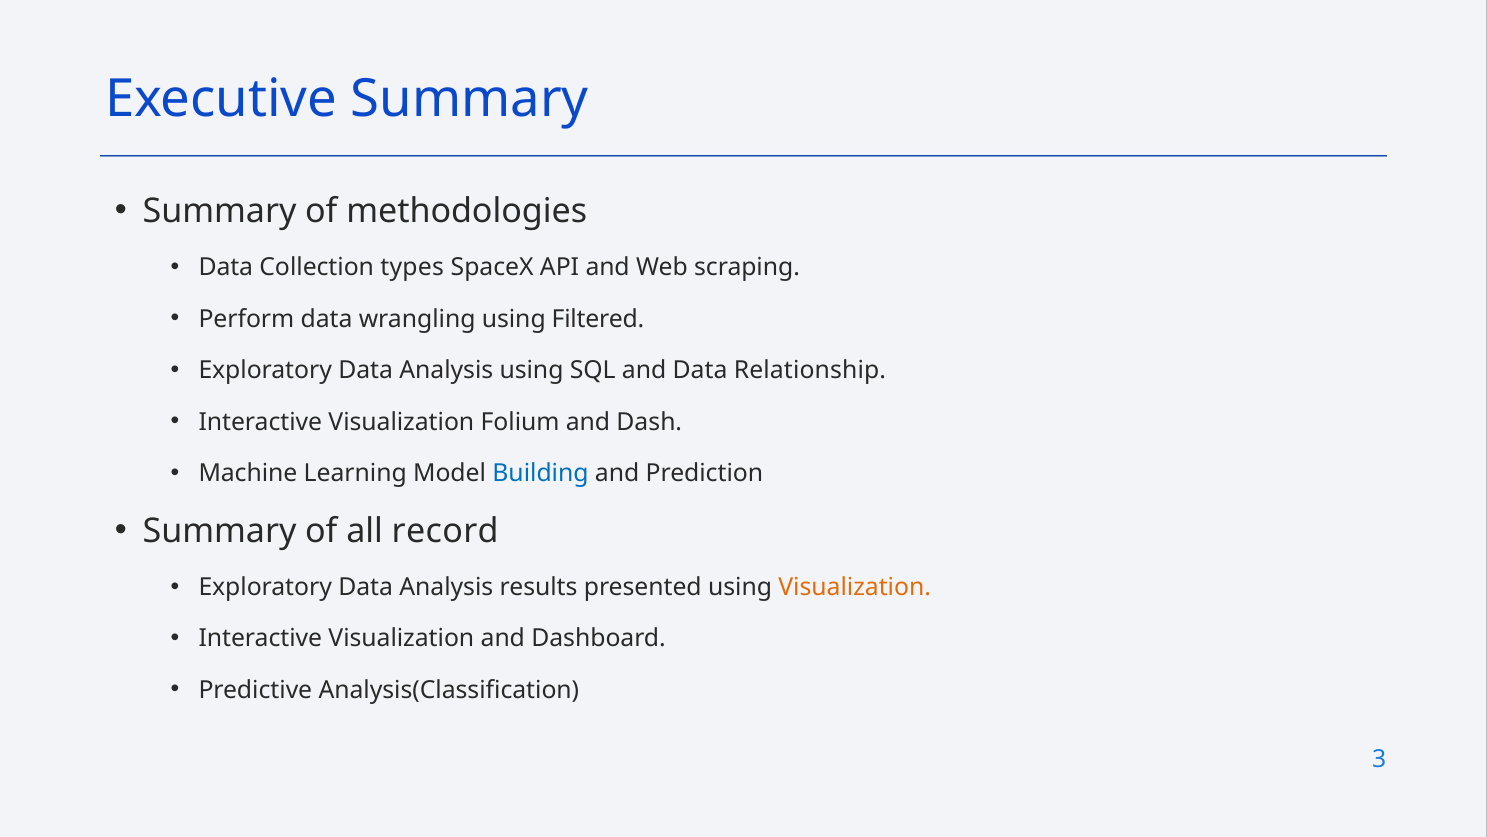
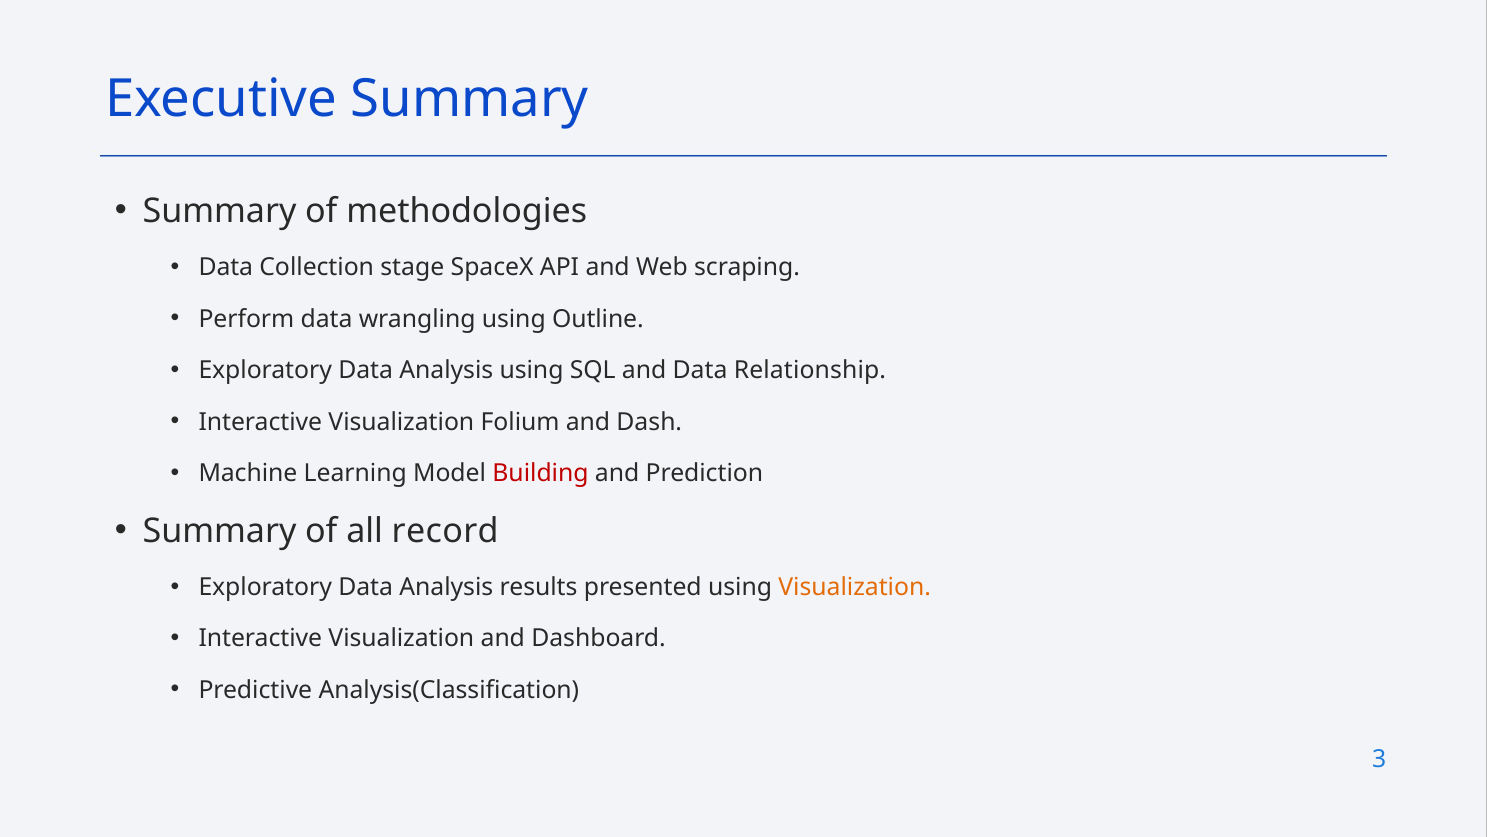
types: types -> stage
Filtered: Filtered -> Outline
Building colour: blue -> red
